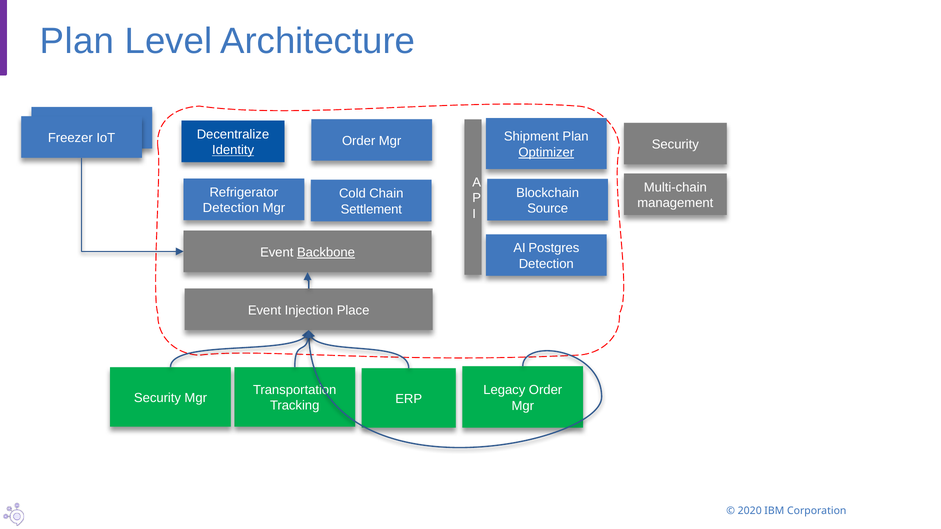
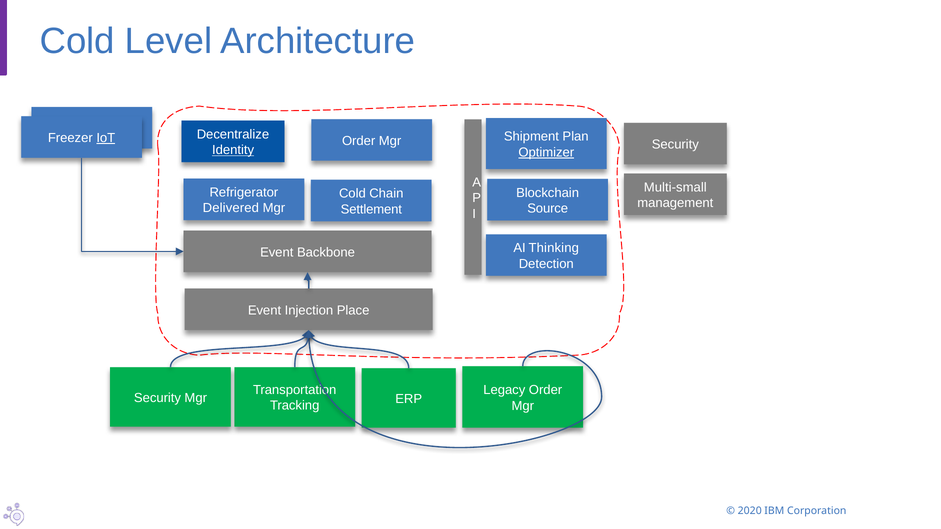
Plan at (77, 41): Plan -> Cold
IoT at (106, 138) underline: none -> present
Multi-chain: Multi-chain -> Multi-small
Detection at (231, 208): Detection -> Delivered
Postgres: Postgres -> Thinking
Backbone underline: present -> none
